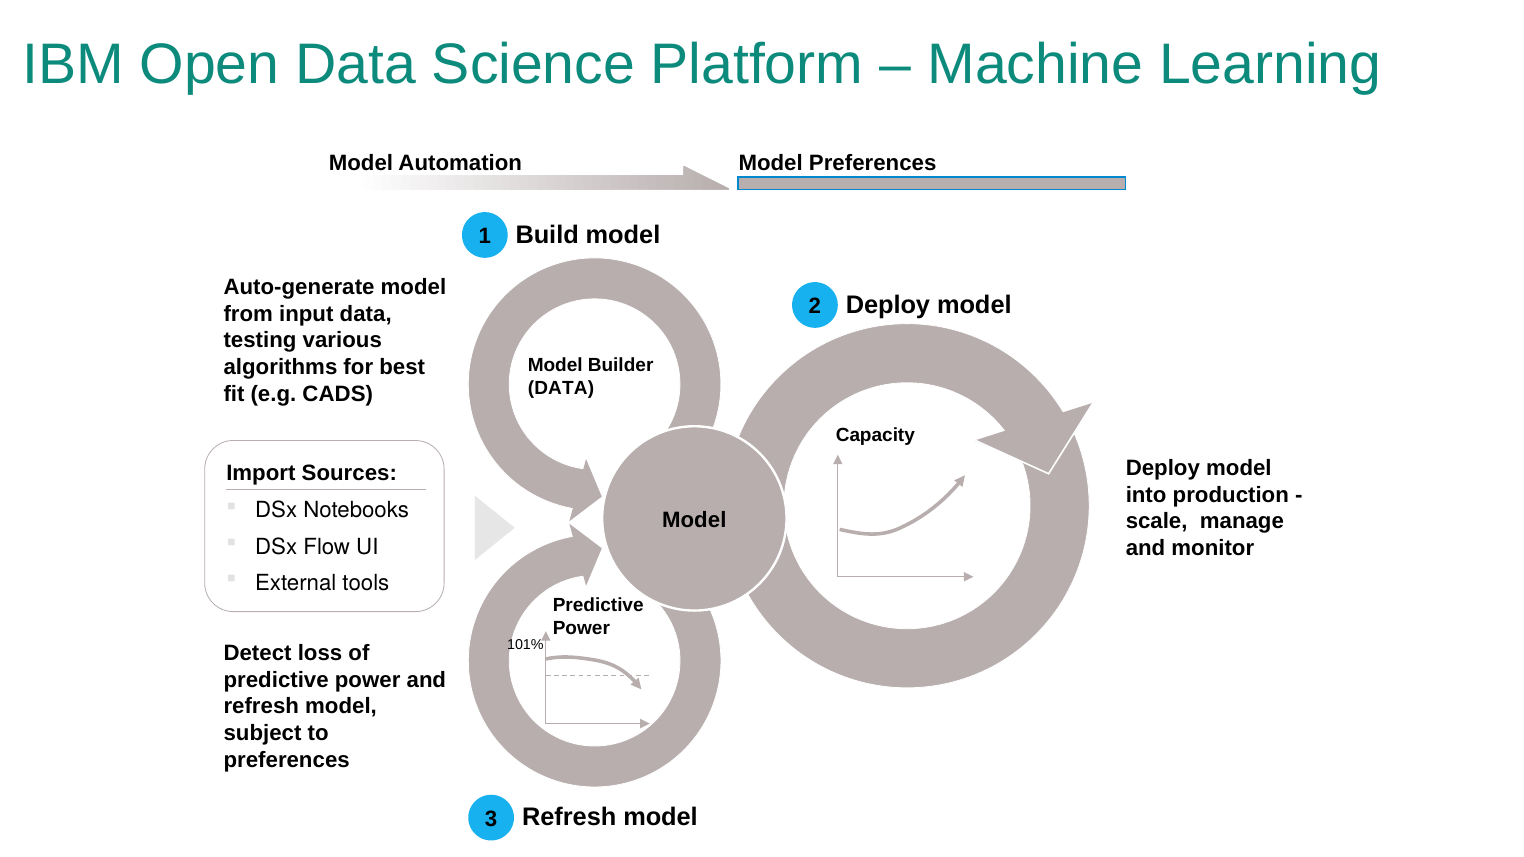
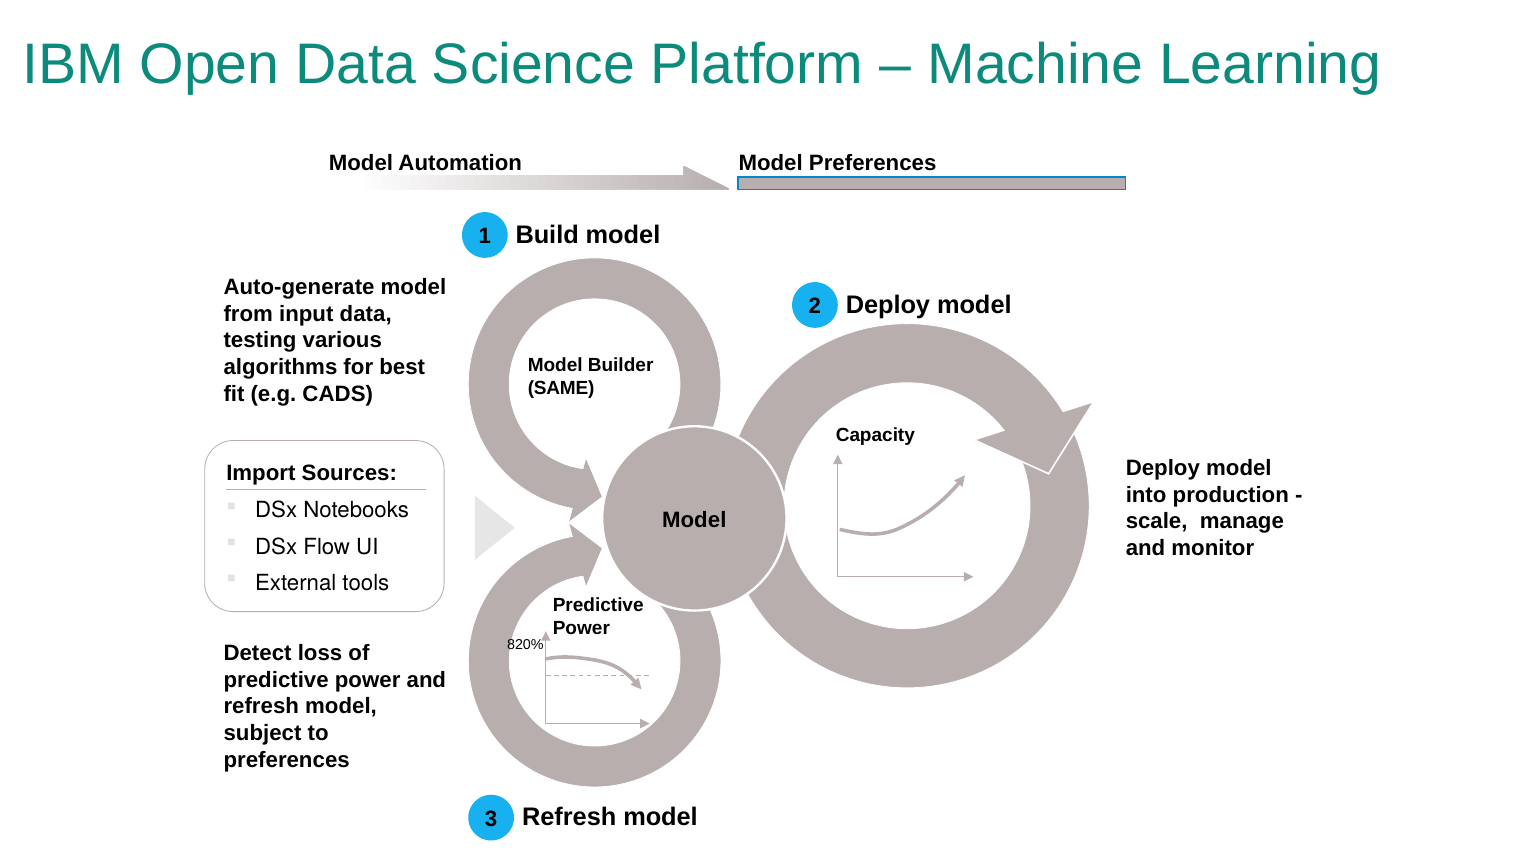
DATA at (561, 388): DATA -> SAME
101%: 101% -> 820%
